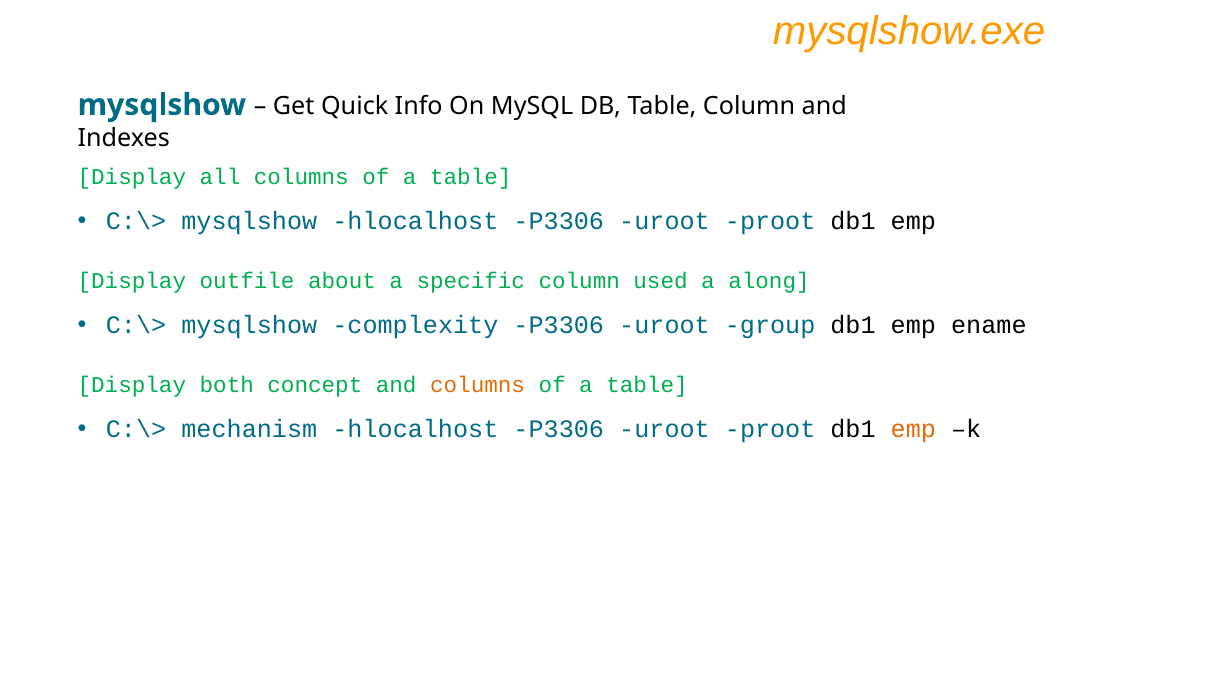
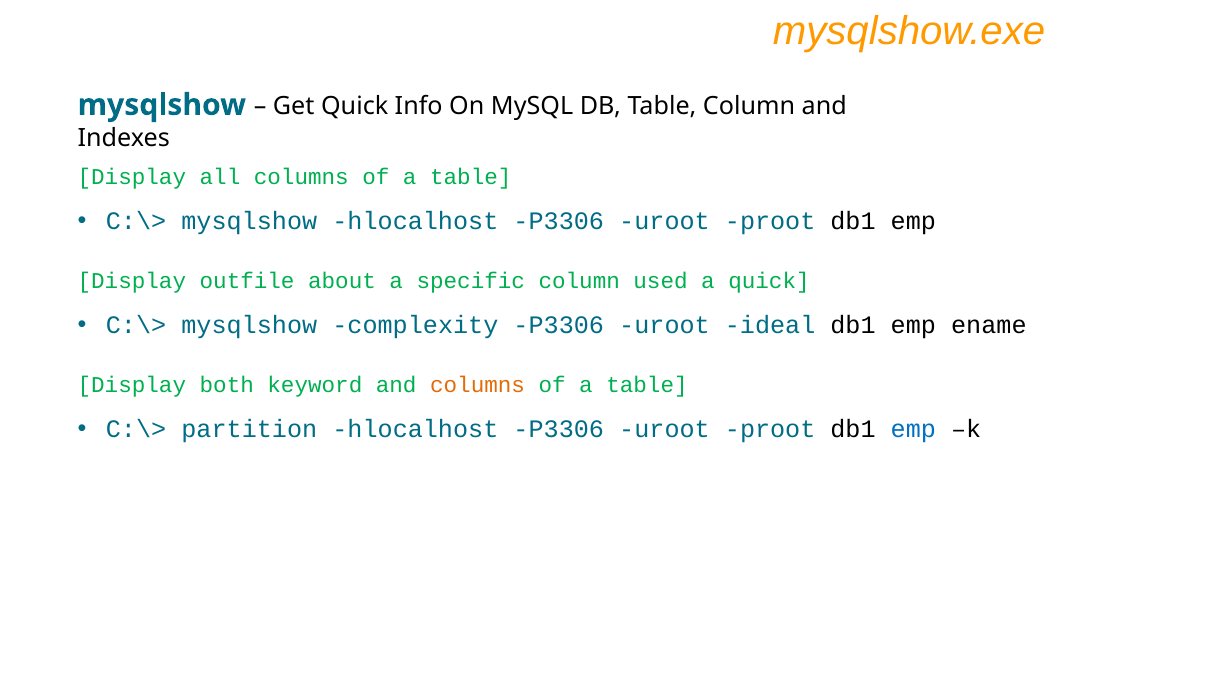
a along: along -> quick
group: group -> ideal
concept: concept -> keyword
mechanism: mechanism -> partition
emp at (913, 429) colour: orange -> blue
